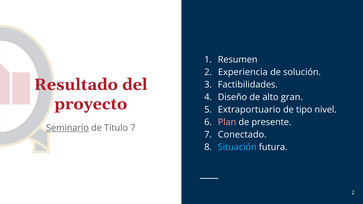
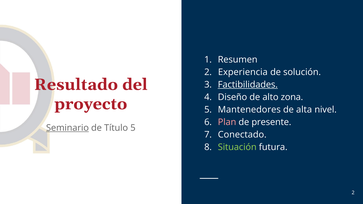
Factibilidades underline: none -> present
gran: gran -> zona
Extraportuario: Extraportuario -> Mantenedores
tipo: tipo -> alta
Título 7: 7 -> 5
Situación colour: light blue -> light green
